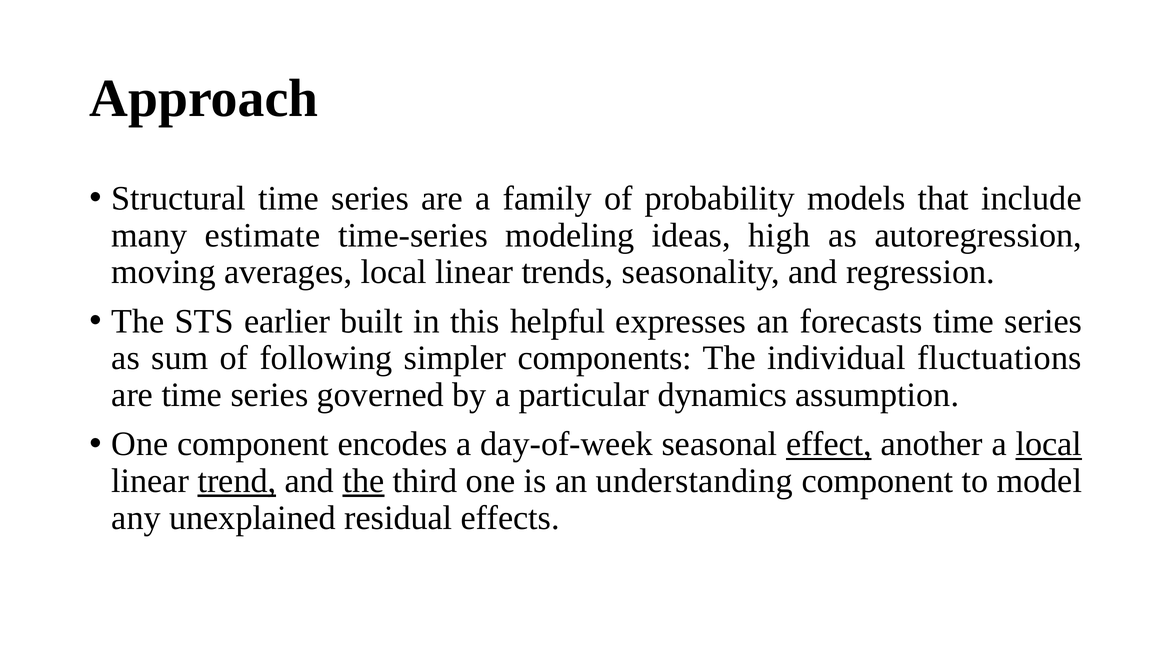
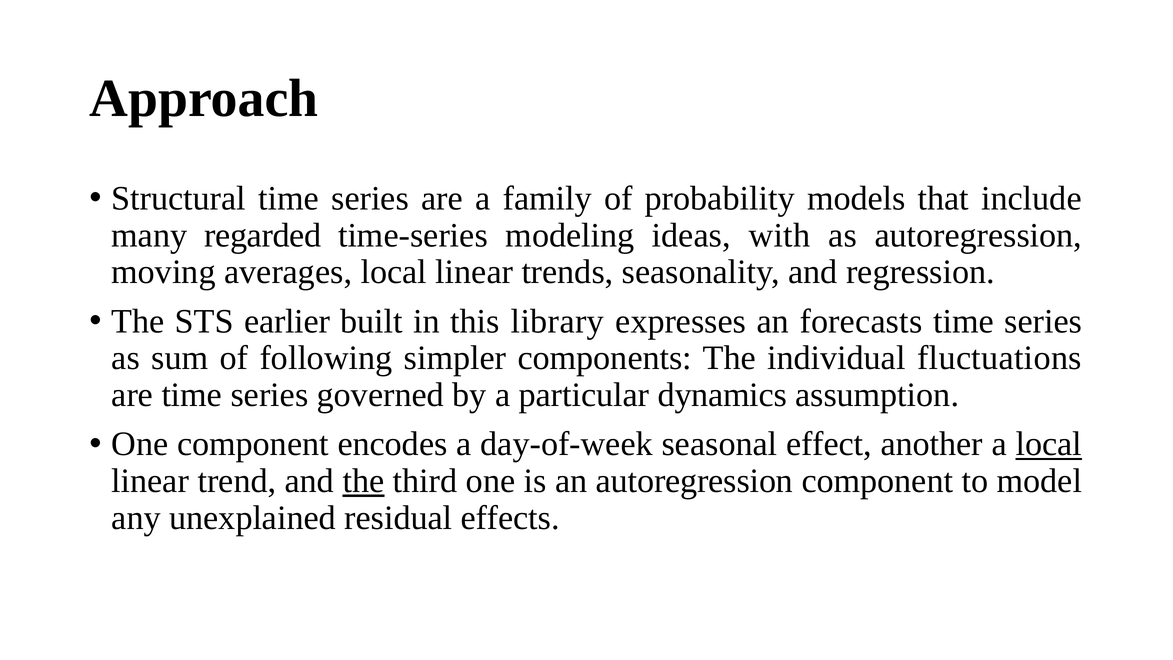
estimate: estimate -> regarded
high: high -> with
helpful: helpful -> library
effect underline: present -> none
trend underline: present -> none
an understanding: understanding -> autoregression
